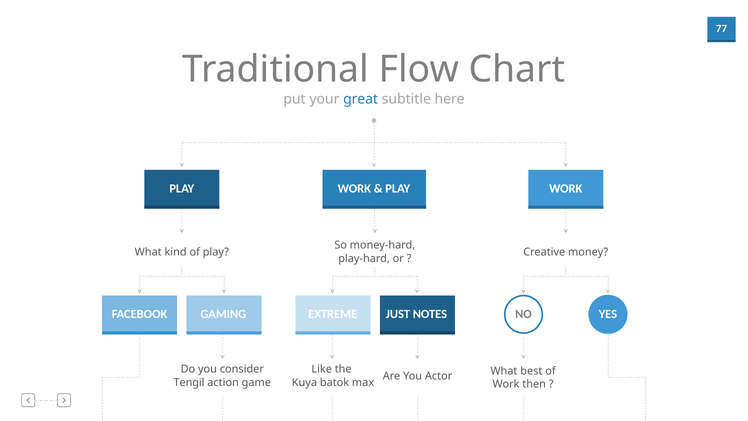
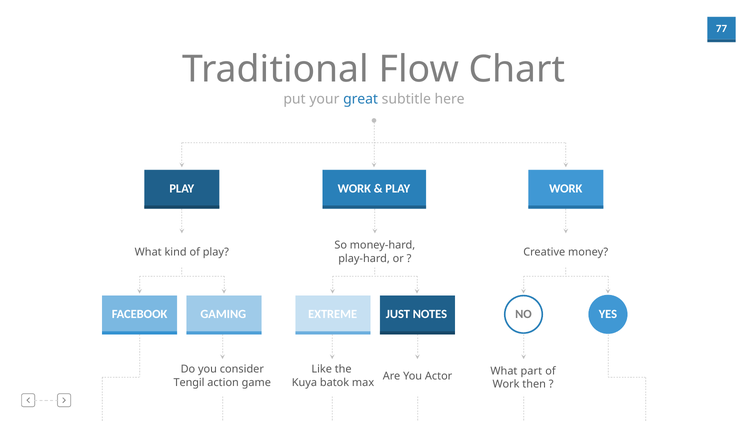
best: best -> part
